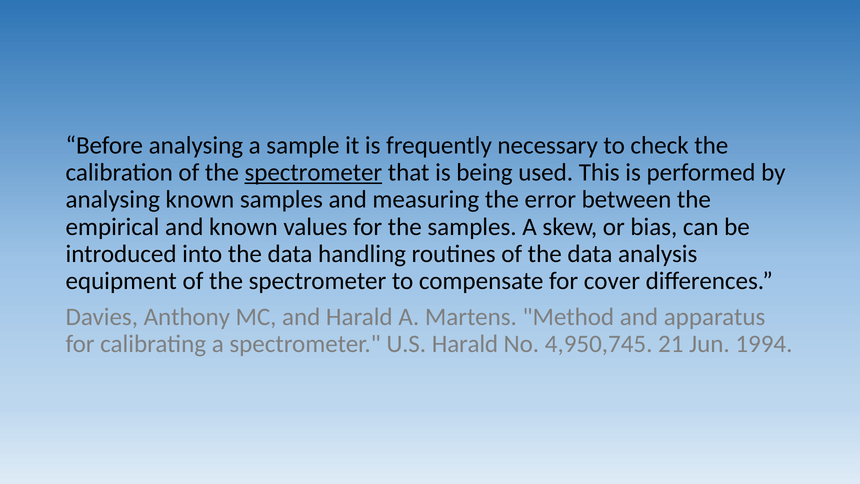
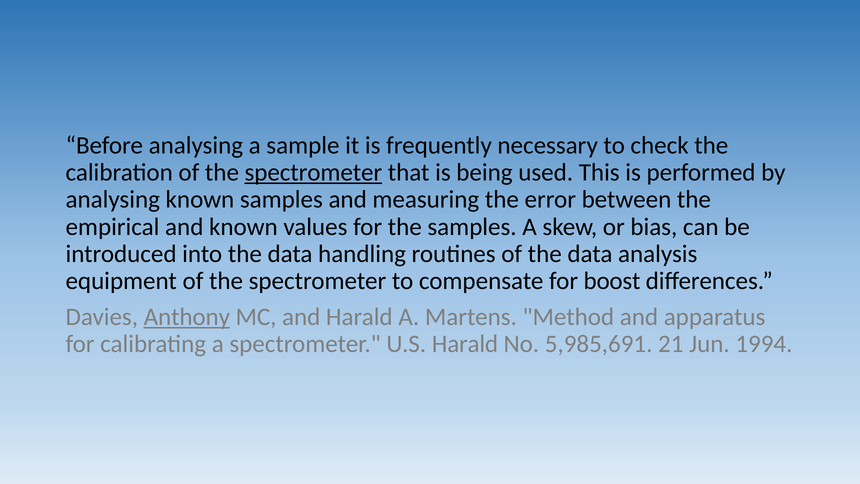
cover: cover -> boost
Anthony underline: none -> present
4,950,745: 4,950,745 -> 5,985,691
